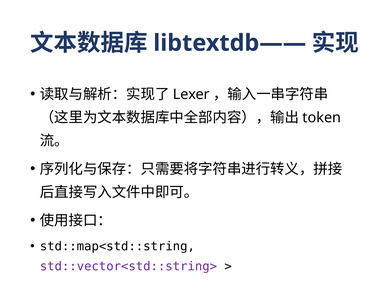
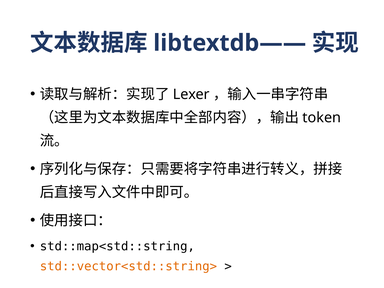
std::vector<std::string> colour: purple -> orange
